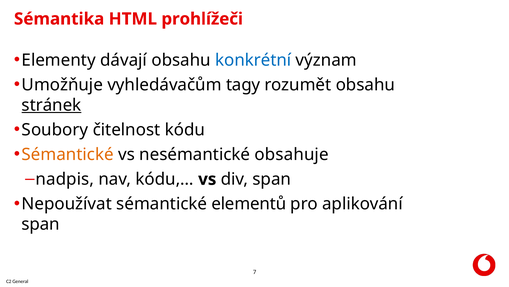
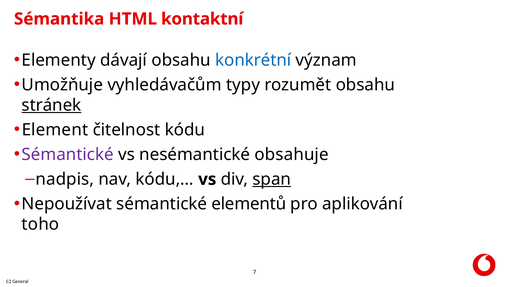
prohlížeči: prohlížeči -> kontaktní
tagy: tagy -> typy
Soubory: Soubory -> Element
Sémantické at (68, 154) colour: orange -> purple
span at (272, 179) underline: none -> present
span at (41, 224): span -> toho
